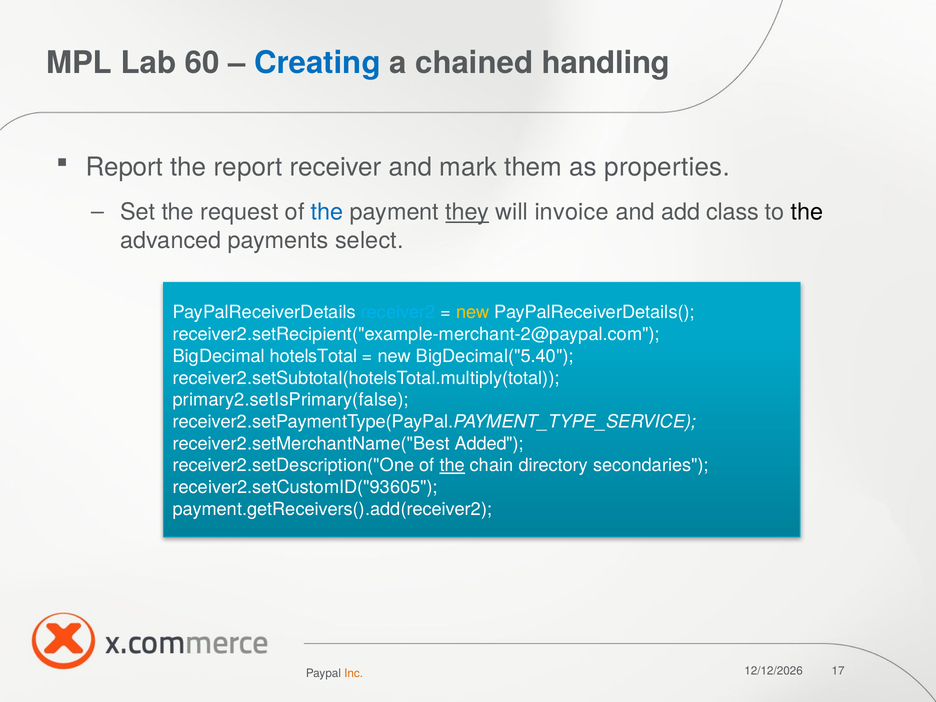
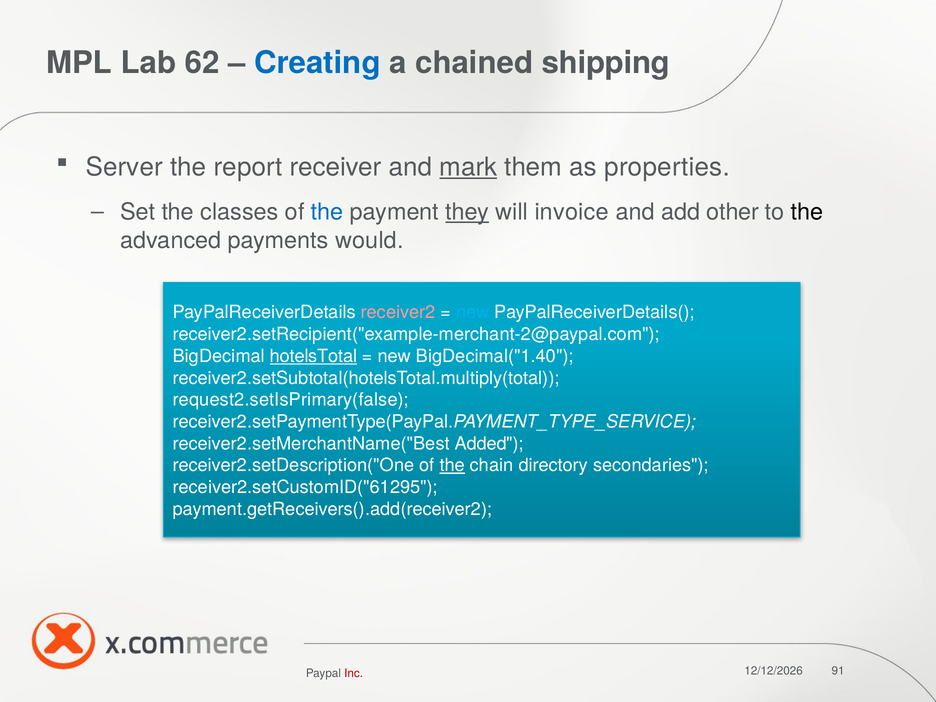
60: 60 -> 62
handling: handling -> shipping
Report at (124, 167): Report -> Server
mark underline: none -> present
request: request -> classes
class: class -> other
select: select -> would
receiver2 colour: light blue -> pink
new at (473, 312) colour: yellow -> light blue
hotelsTotal underline: none -> present
BigDecimal("5.40: BigDecimal("5.40 -> BigDecimal("1.40
primary2.setIsPrimary(false: primary2.setIsPrimary(false -> request2.setIsPrimary(false
receiver2.setCustomID("93605: receiver2.setCustomID("93605 -> receiver2.setCustomID("61295
17: 17 -> 91
Inc colour: orange -> red
